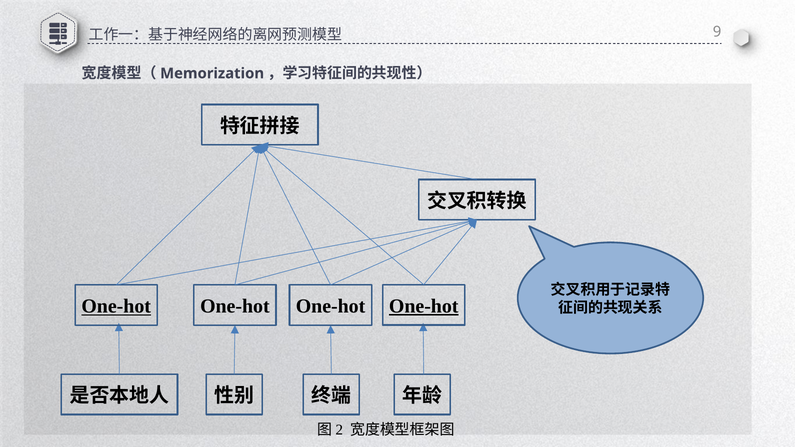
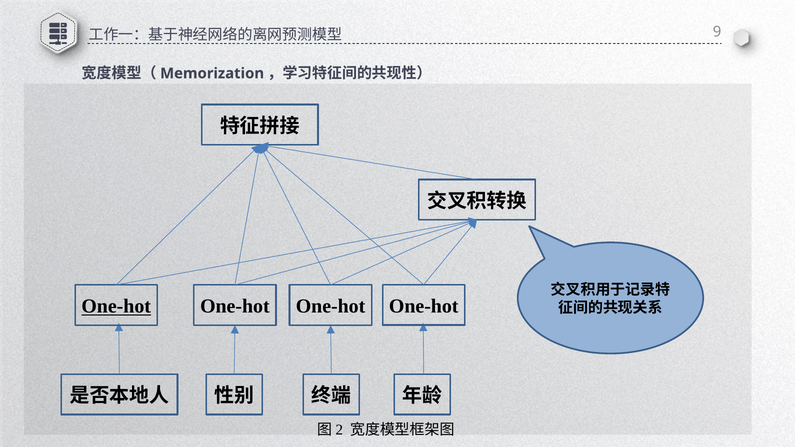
One-hot at (424, 306) underline: present -> none
